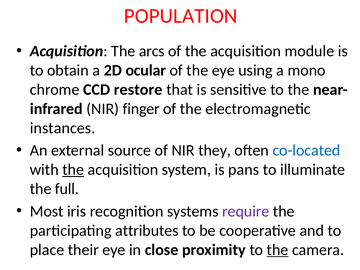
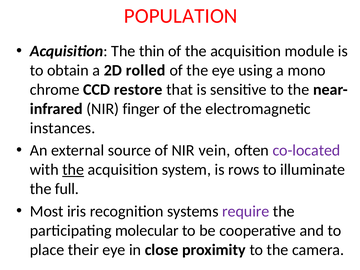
arcs: arcs -> thin
ocular: ocular -> rolled
they: they -> vein
co-located colour: blue -> purple
pans: pans -> rows
attributes: attributes -> molecular
the at (278, 250) underline: present -> none
